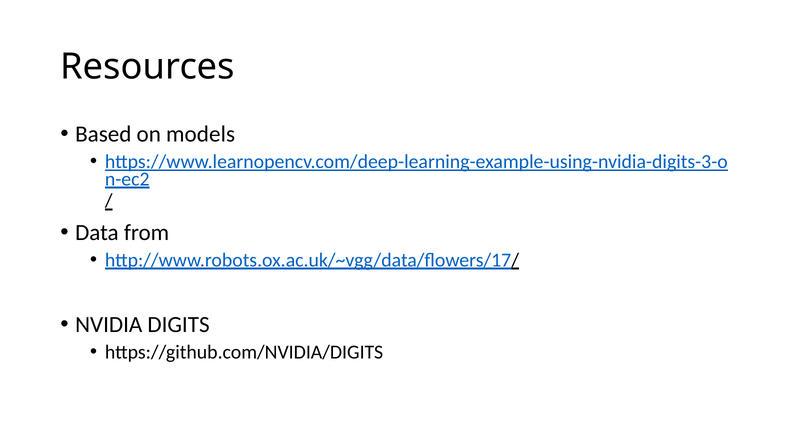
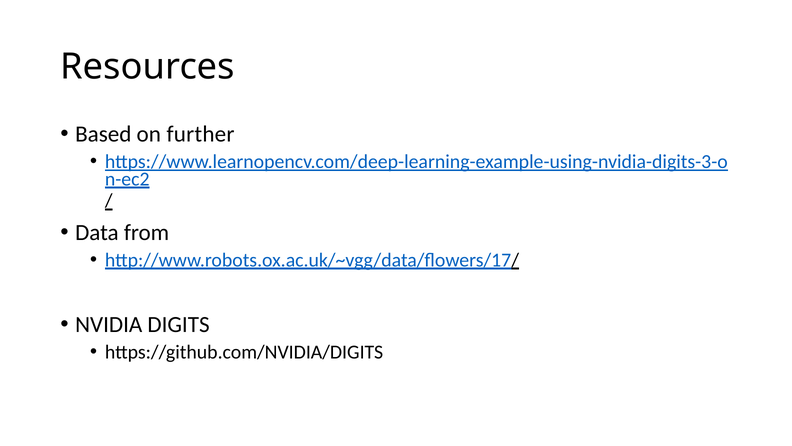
models: models -> further
